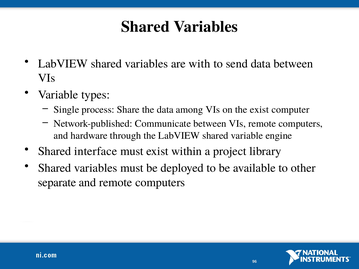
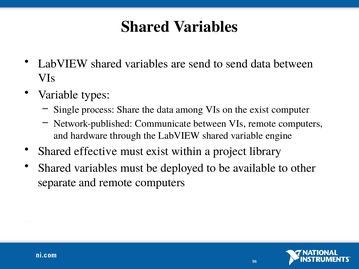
are with: with -> send
interface: interface -> effective
